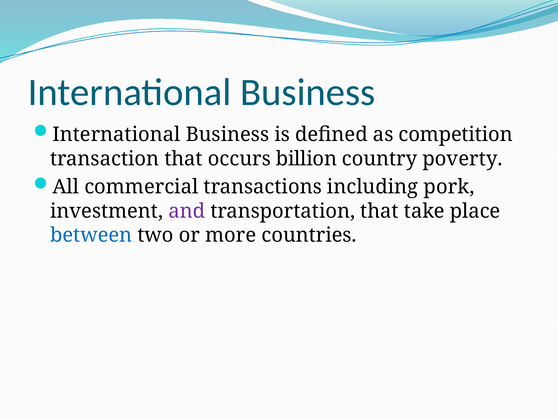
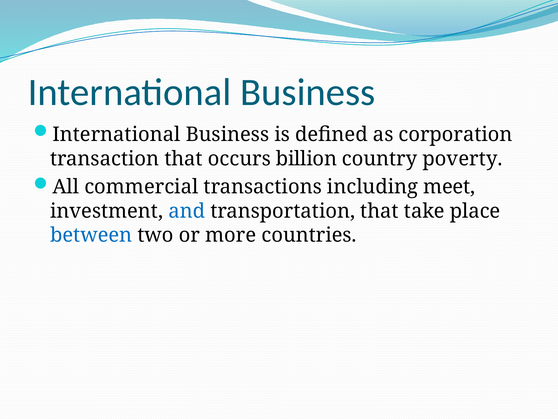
competition: competition -> corporation
pork: pork -> meet
and colour: purple -> blue
